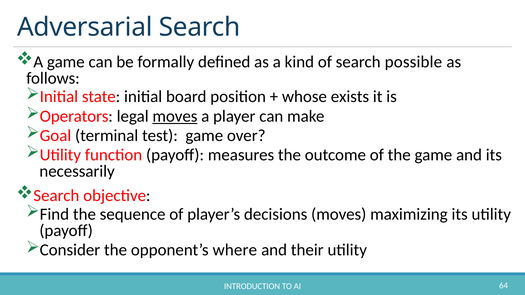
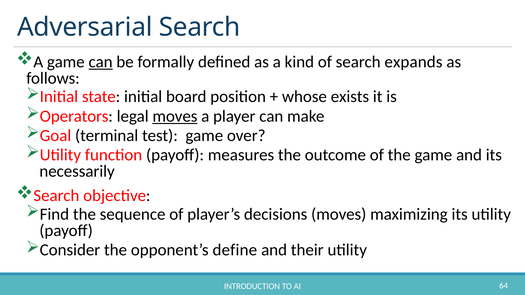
can at (101, 62) underline: none -> present
possible: possible -> expands
where: where -> define
